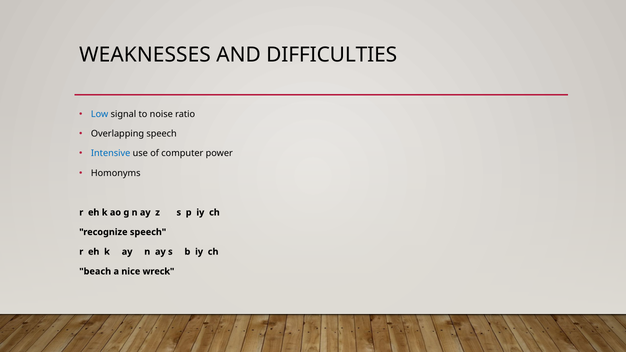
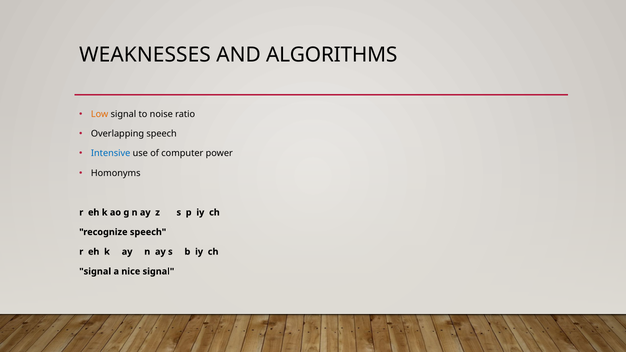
DIFFICULTIES: DIFFICULTIES -> ALGORITHMS
Low colour: blue -> orange
beach at (95, 271): beach -> signal
nice wreck: wreck -> signal
